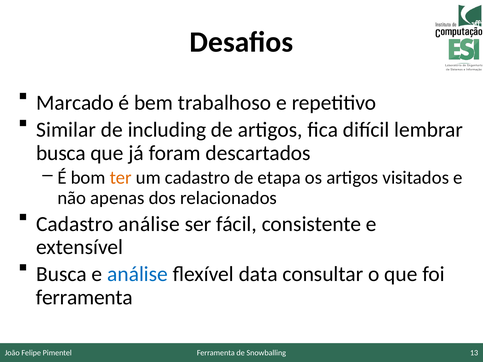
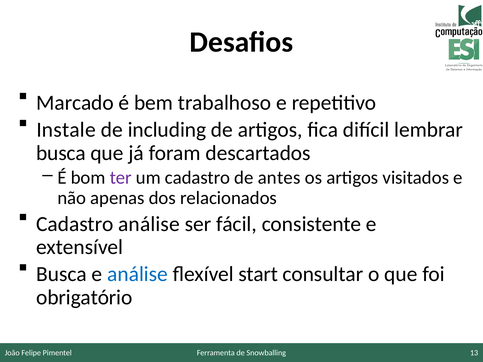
Similar: Similar -> Instale
ter colour: orange -> purple
etapa: etapa -> antes
data: data -> start
ferramenta at (84, 298): ferramenta -> obrigatório
